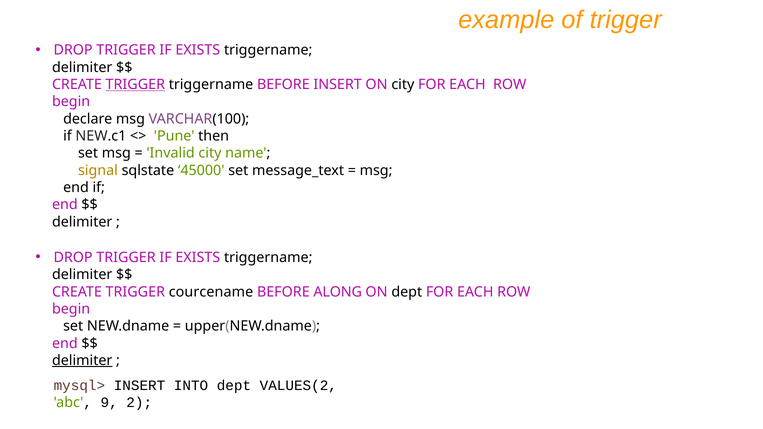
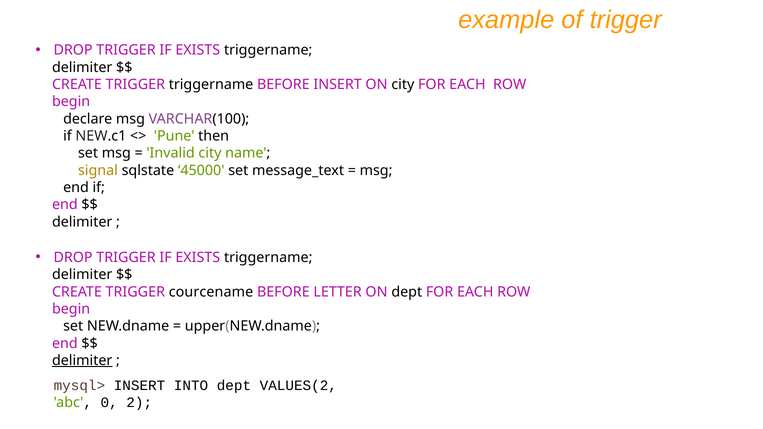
TRIGGER at (135, 85) underline: present -> none
ALONG: ALONG -> LETTER
9: 9 -> 0
